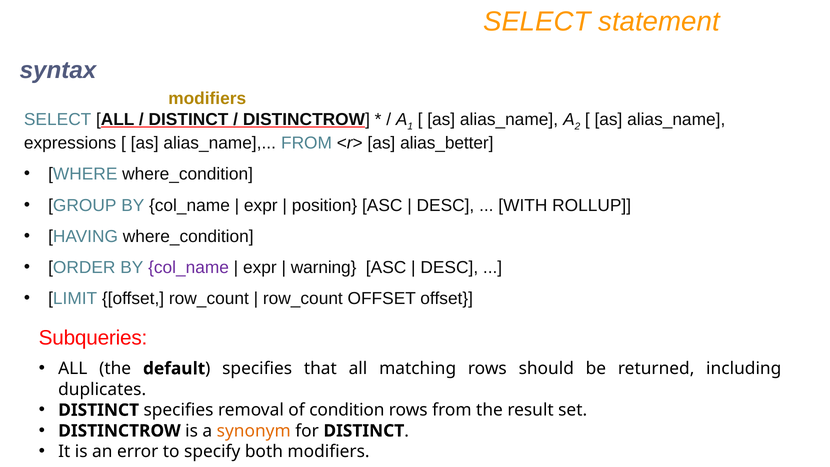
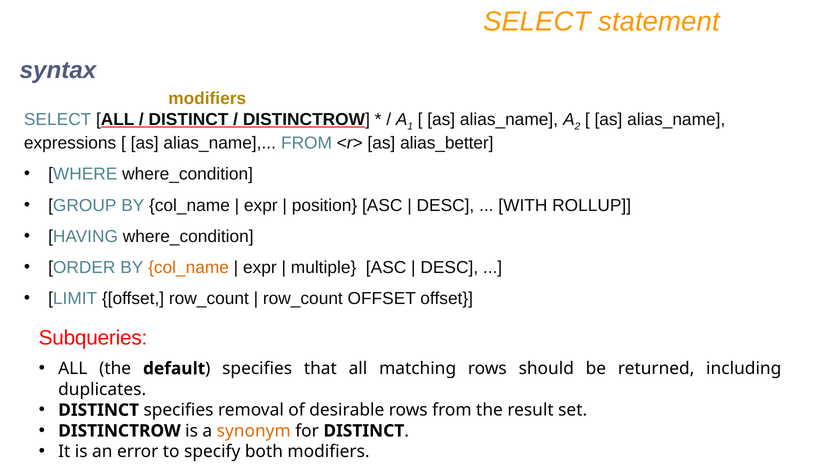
col_name at (189, 268) colour: purple -> orange
warning: warning -> multiple
condition: condition -> desirable
